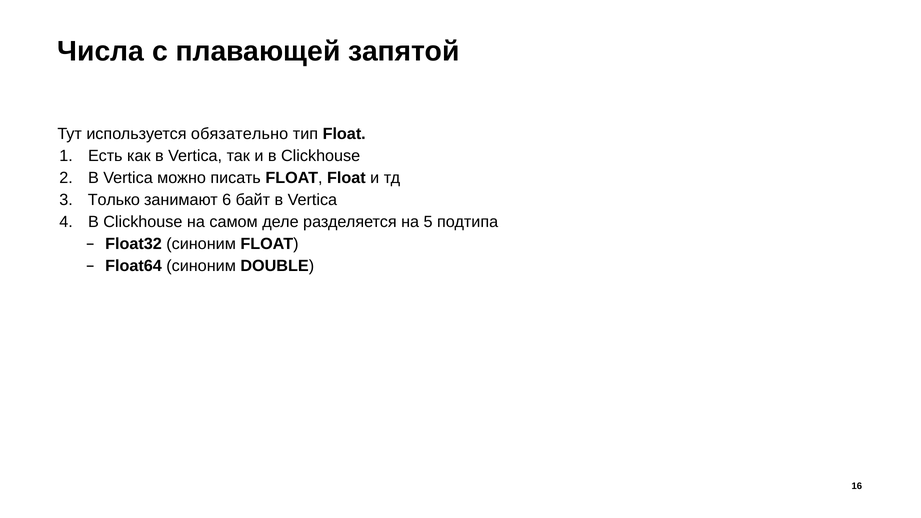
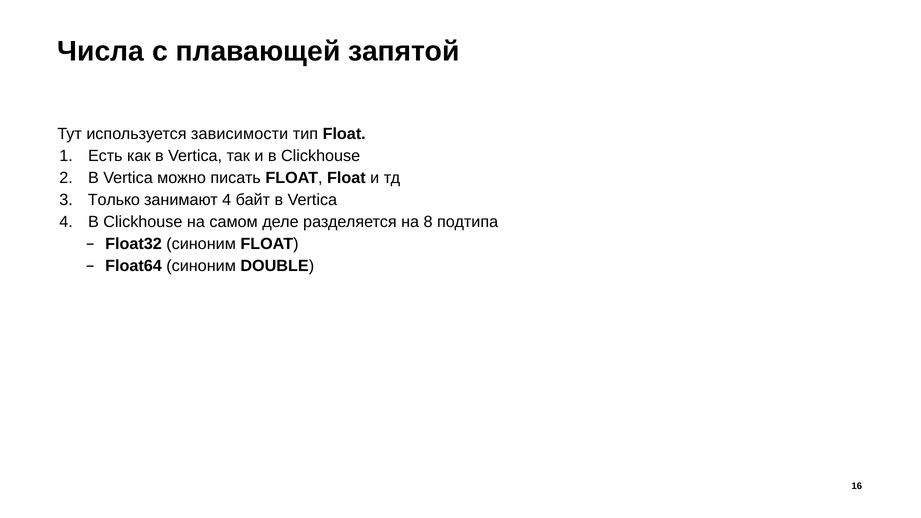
обязательно: обязательно -> зависимости
занимают 6: 6 -> 4
5: 5 -> 8
